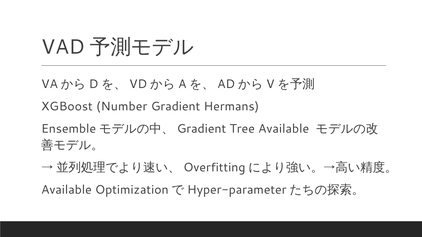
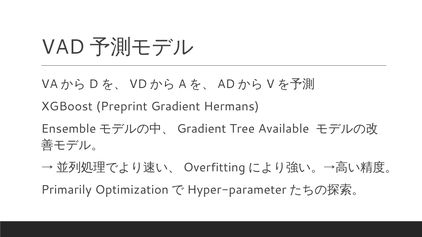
Number: Number -> Preprint
Available at (66, 190): Available -> Primarily
